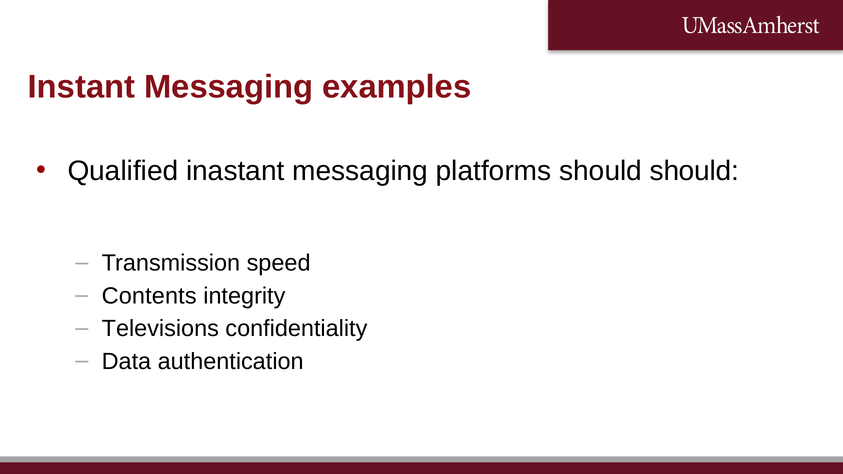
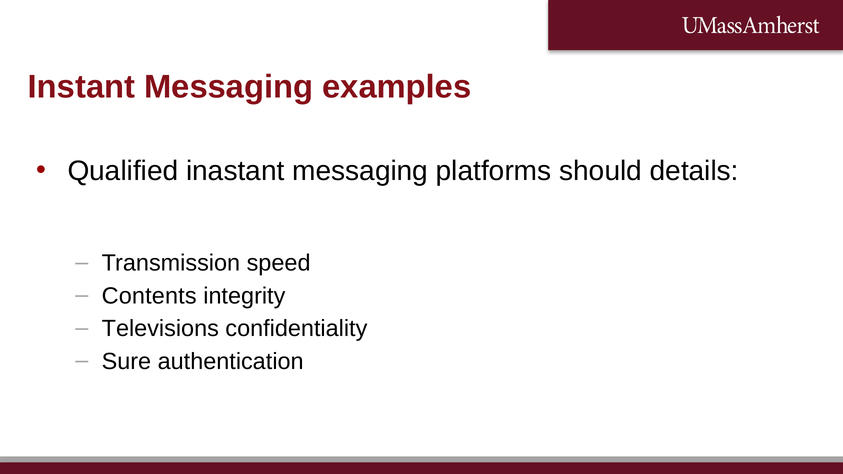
should should: should -> details
Data: Data -> Sure
